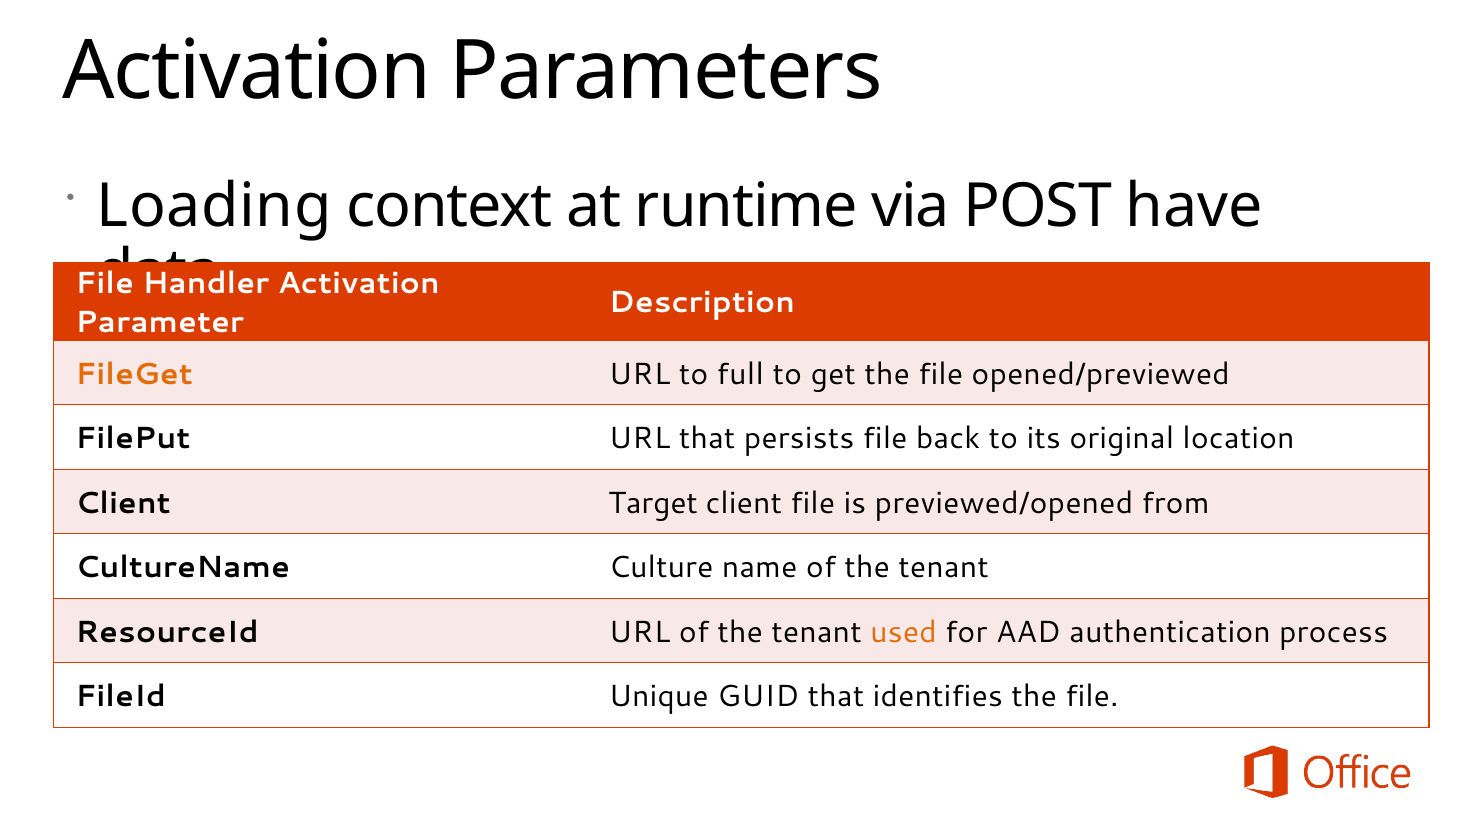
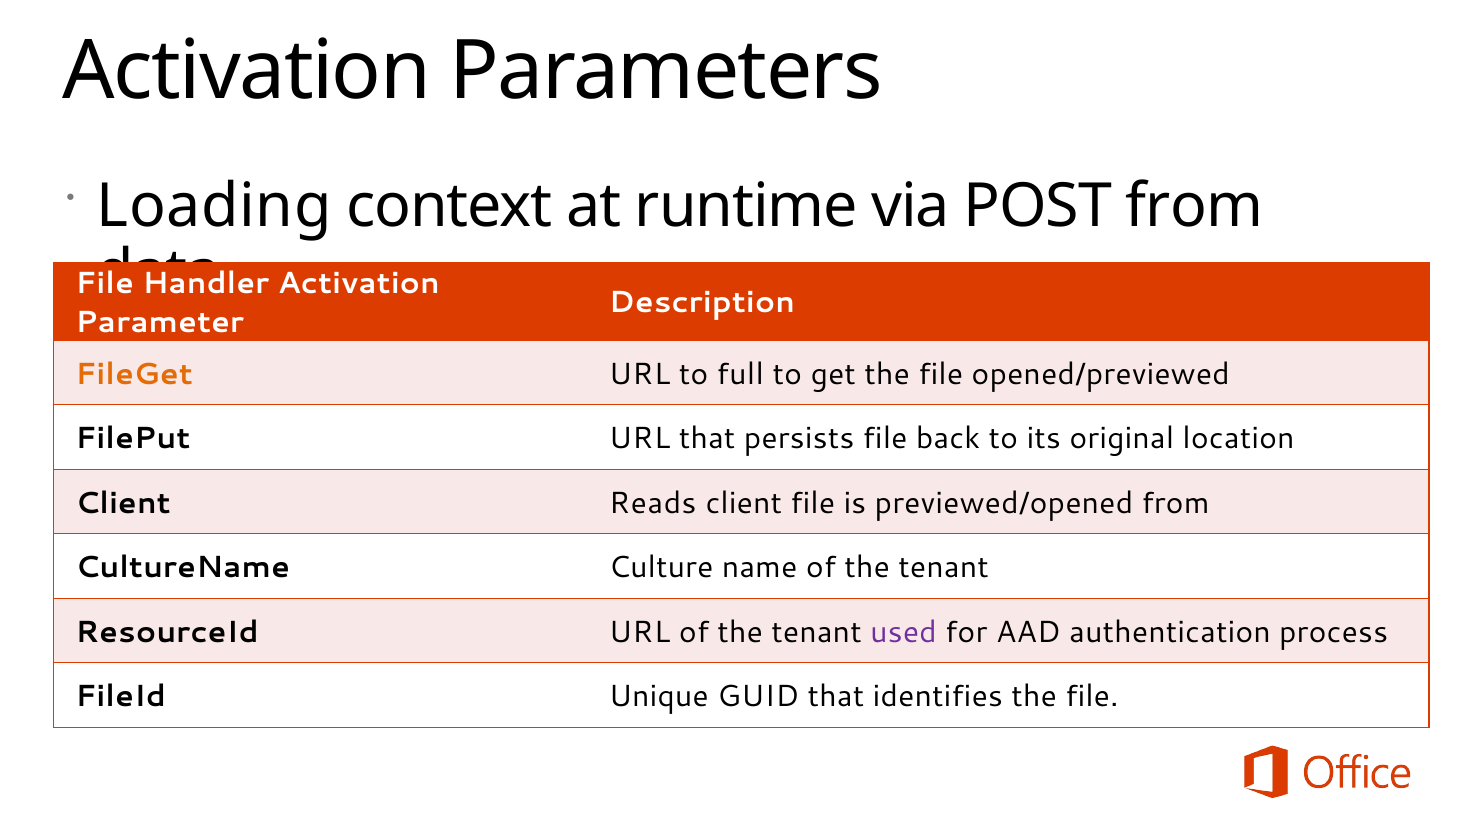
POST have: have -> from
Target: Target -> Reads
used colour: orange -> purple
